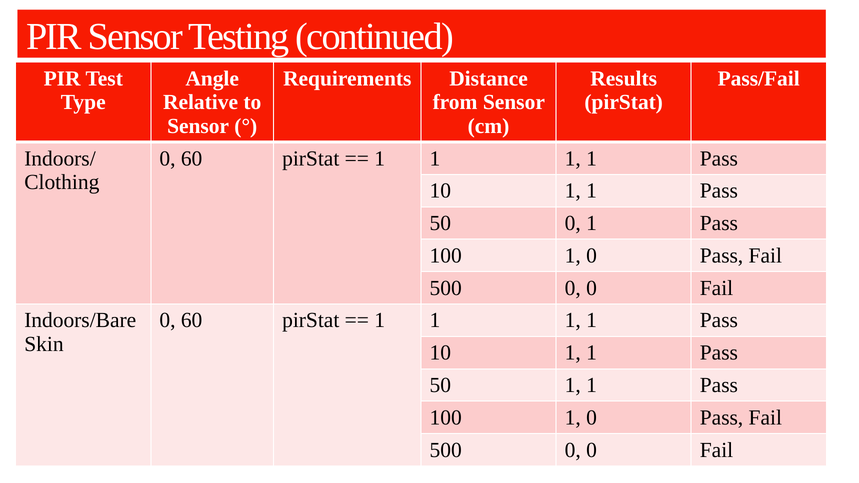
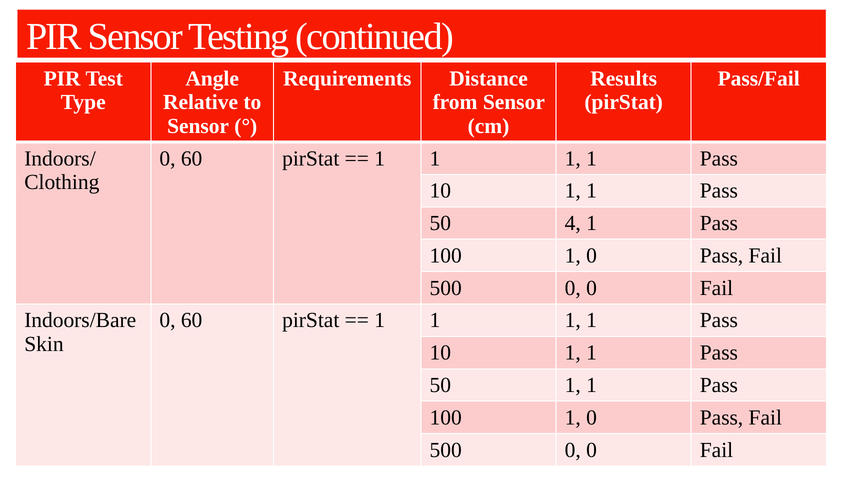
50 0: 0 -> 4
